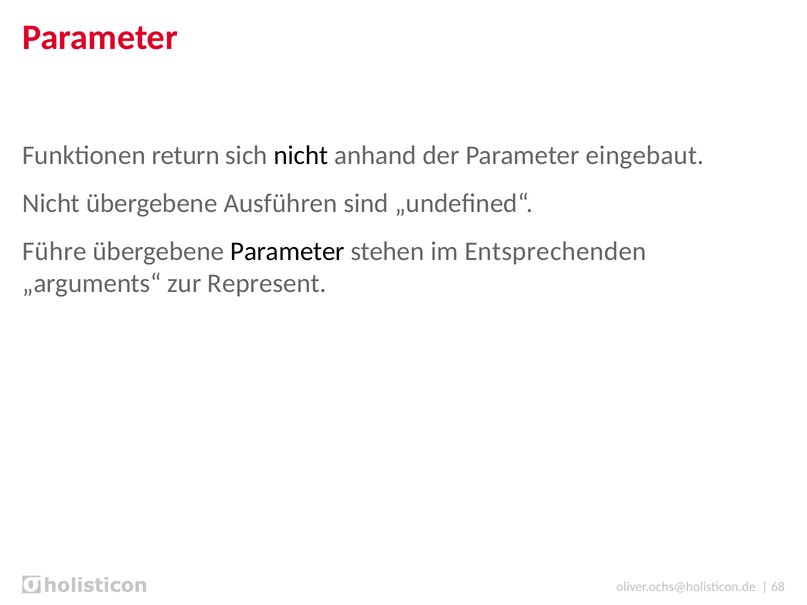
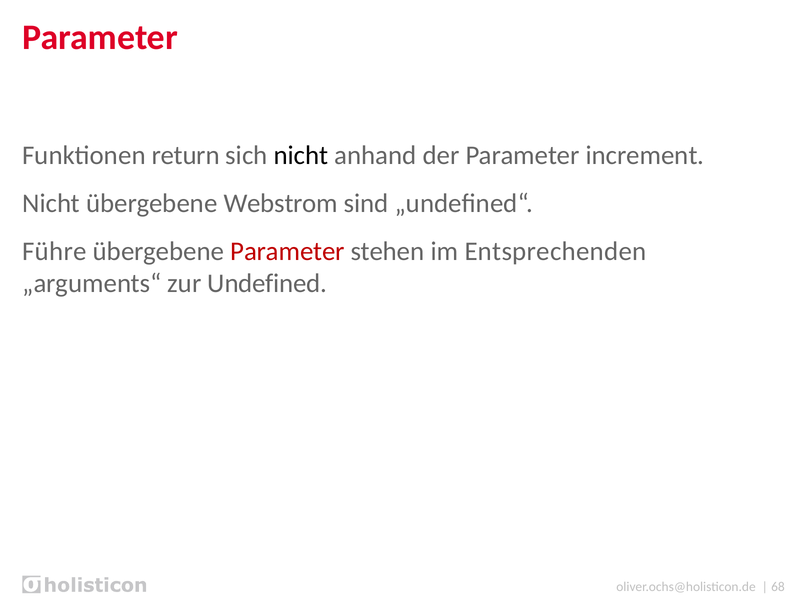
eingebaut: eingebaut -> increment
Ausführen: Ausführen -> Webstrom
Parameter at (287, 251) colour: black -> red
Represent: Represent -> Undefined
